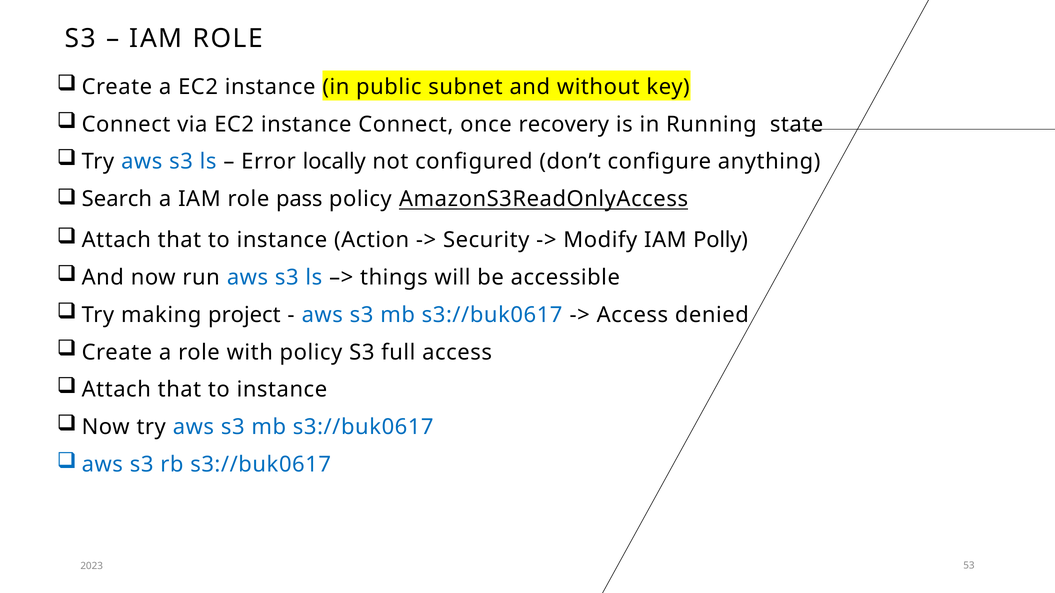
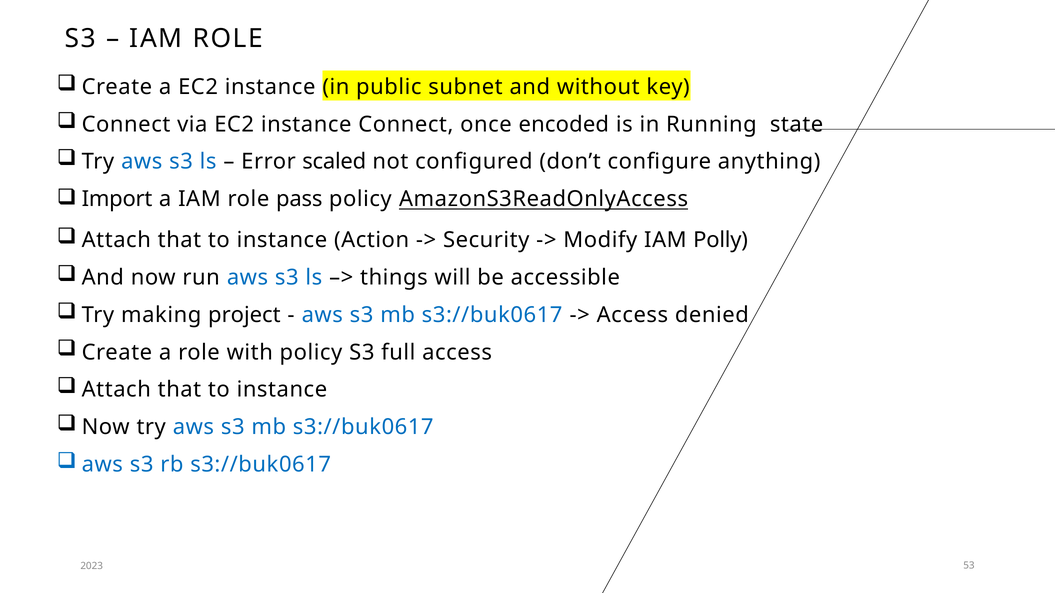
recovery: recovery -> encoded
locally: locally -> scaled
Search: Search -> Import
